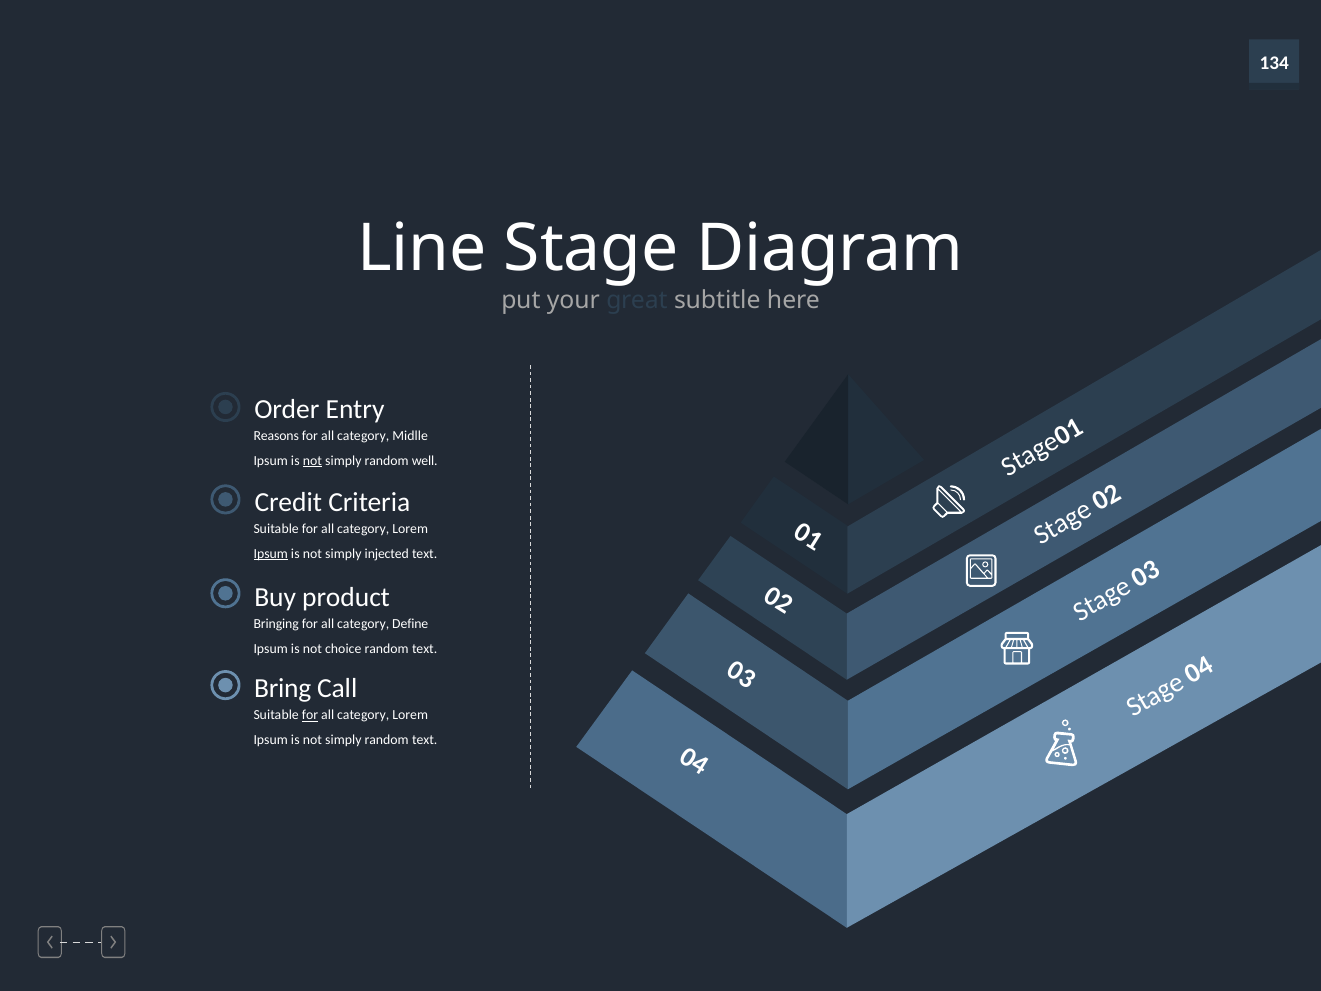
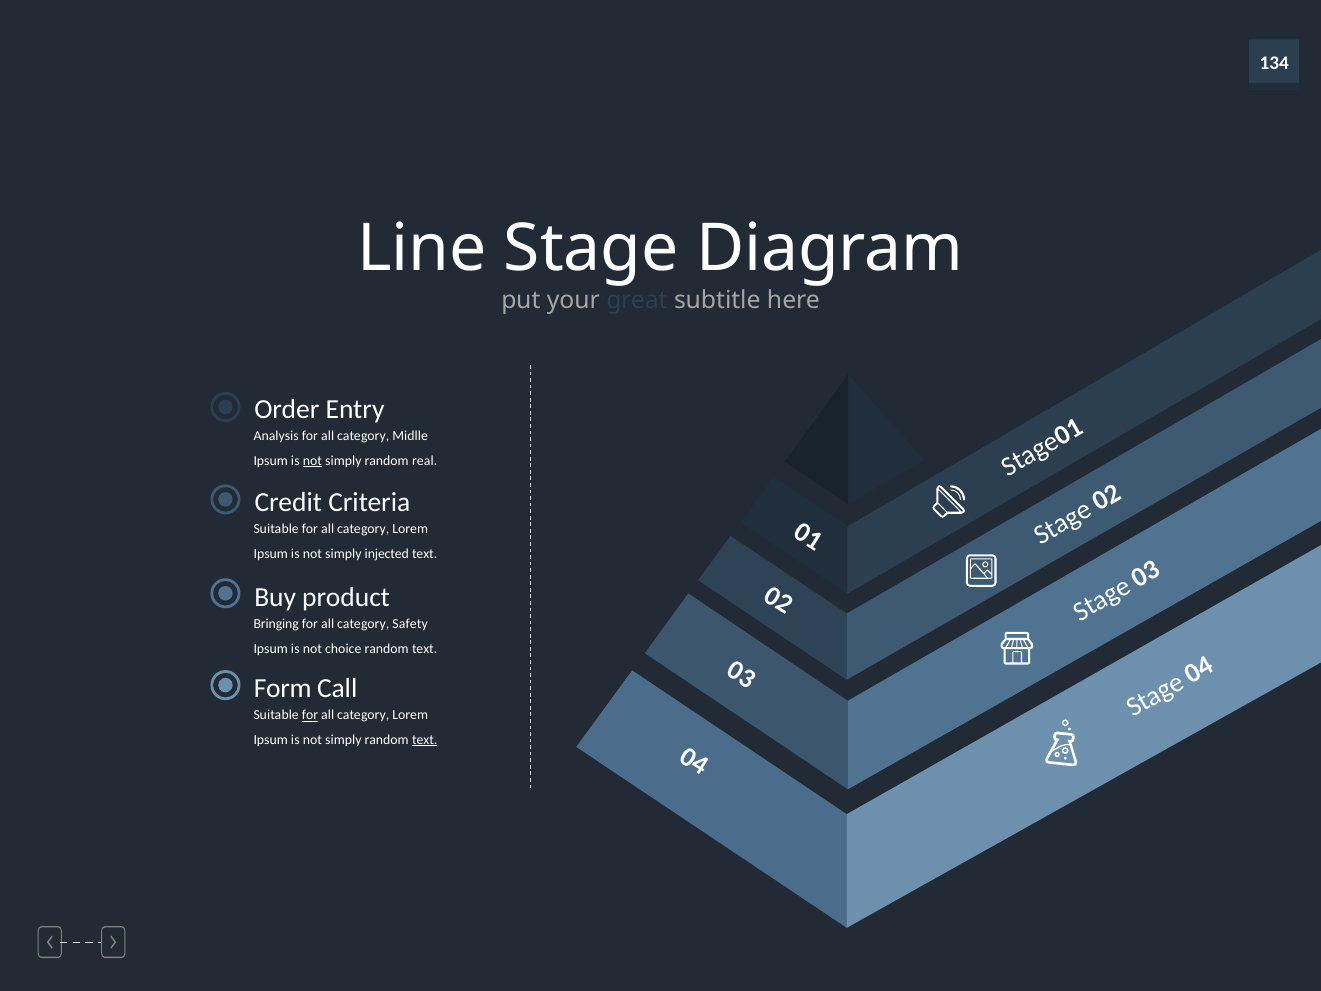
Reasons: Reasons -> Analysis
well: well -> real
Ipsum at (271, 553) underline: present -> none
Define: Define -> Safety
Bring: Bring -> Form
text at (425, 740) underline: none -> present
